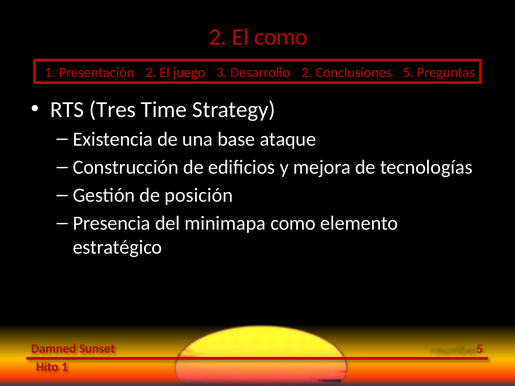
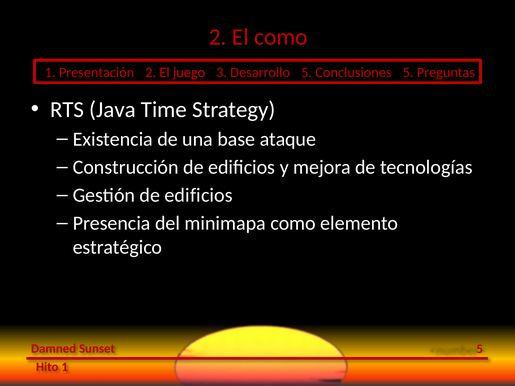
2 at (307, 72): 2 -> 5
Tres: Tres -> Java
Gestión de posición: posición -> edificios
